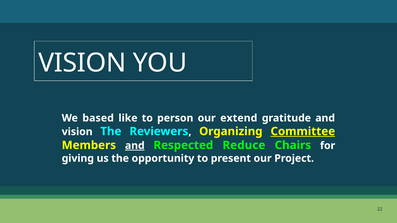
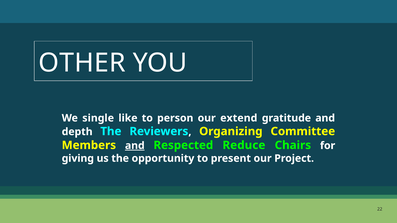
VISION at (82, 63): VISION -> OTHER
based: based -> single
vision at (77, 132): vision -> depth
Committee underline: present -> none
